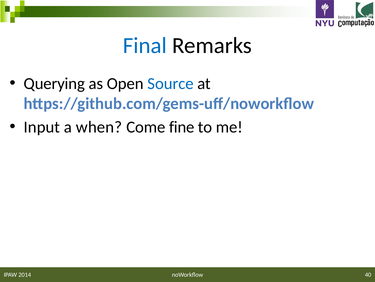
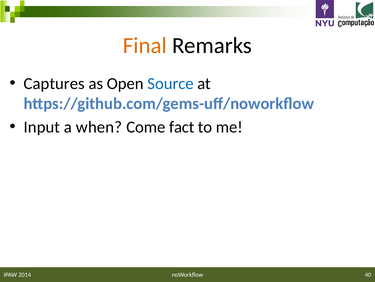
Final colour: blue -> orange
Querying: Querying -> Captures
fine: fine -> fact
